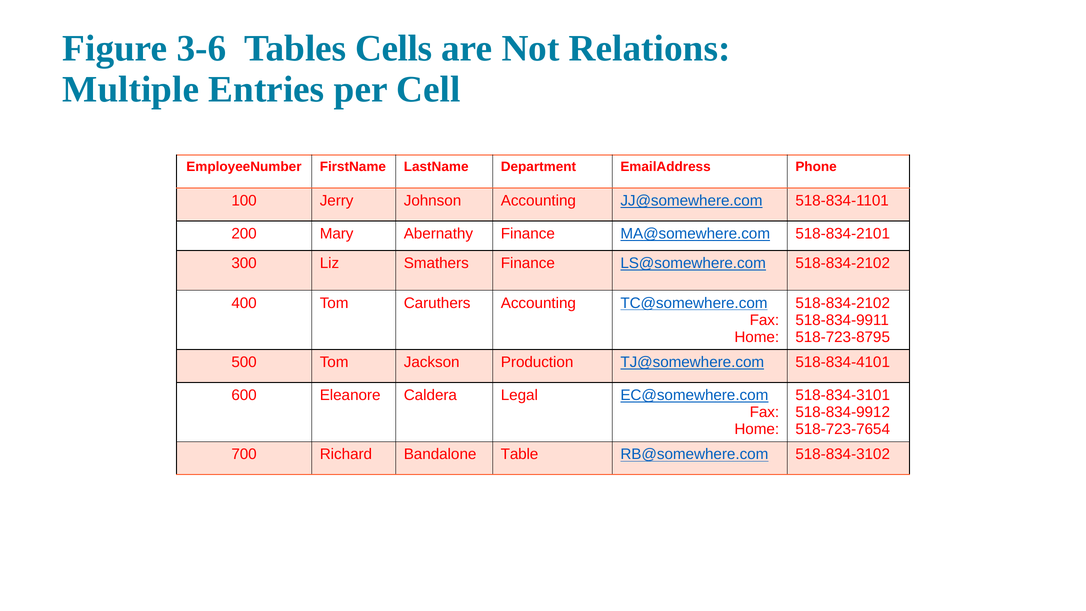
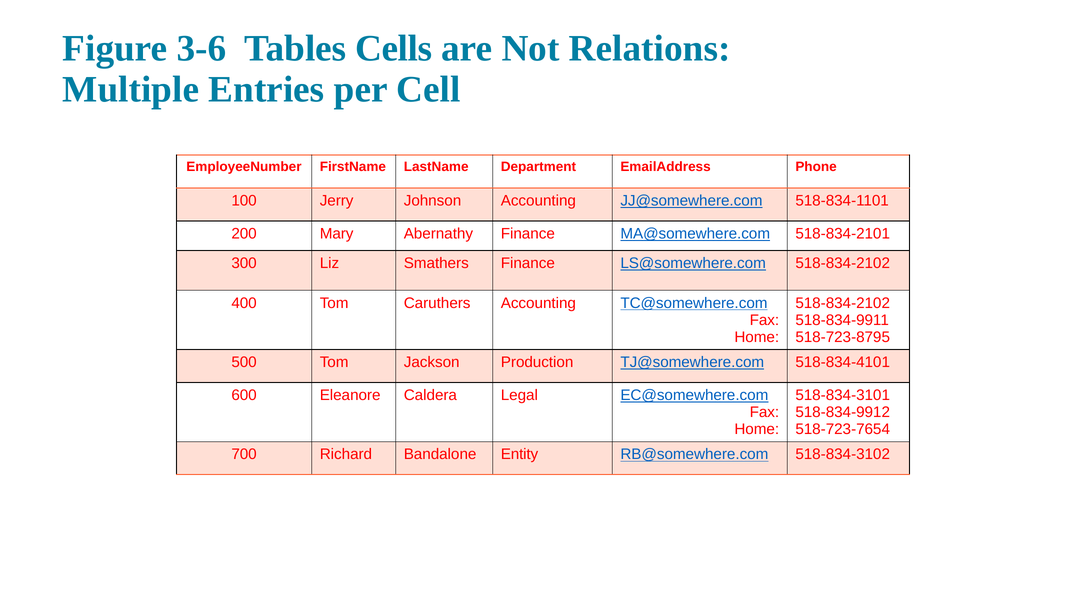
Table: Table -> Entity
